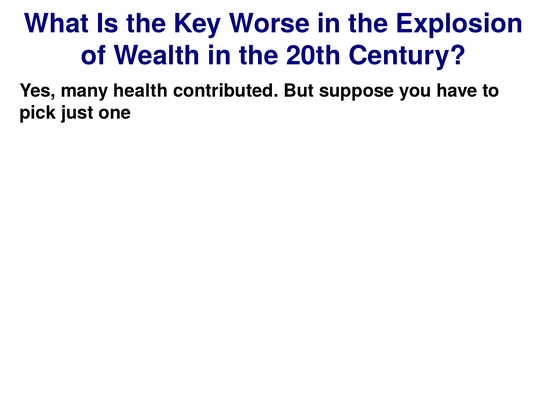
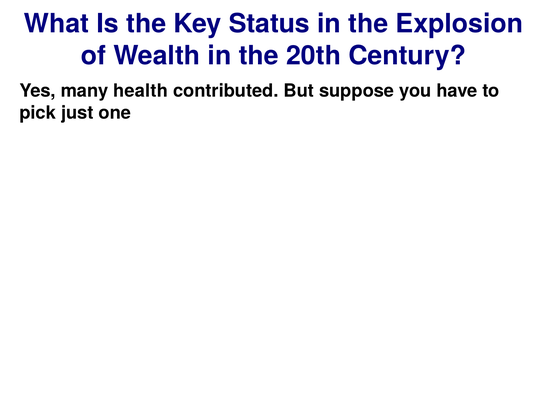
Worse: Worse -> Status
